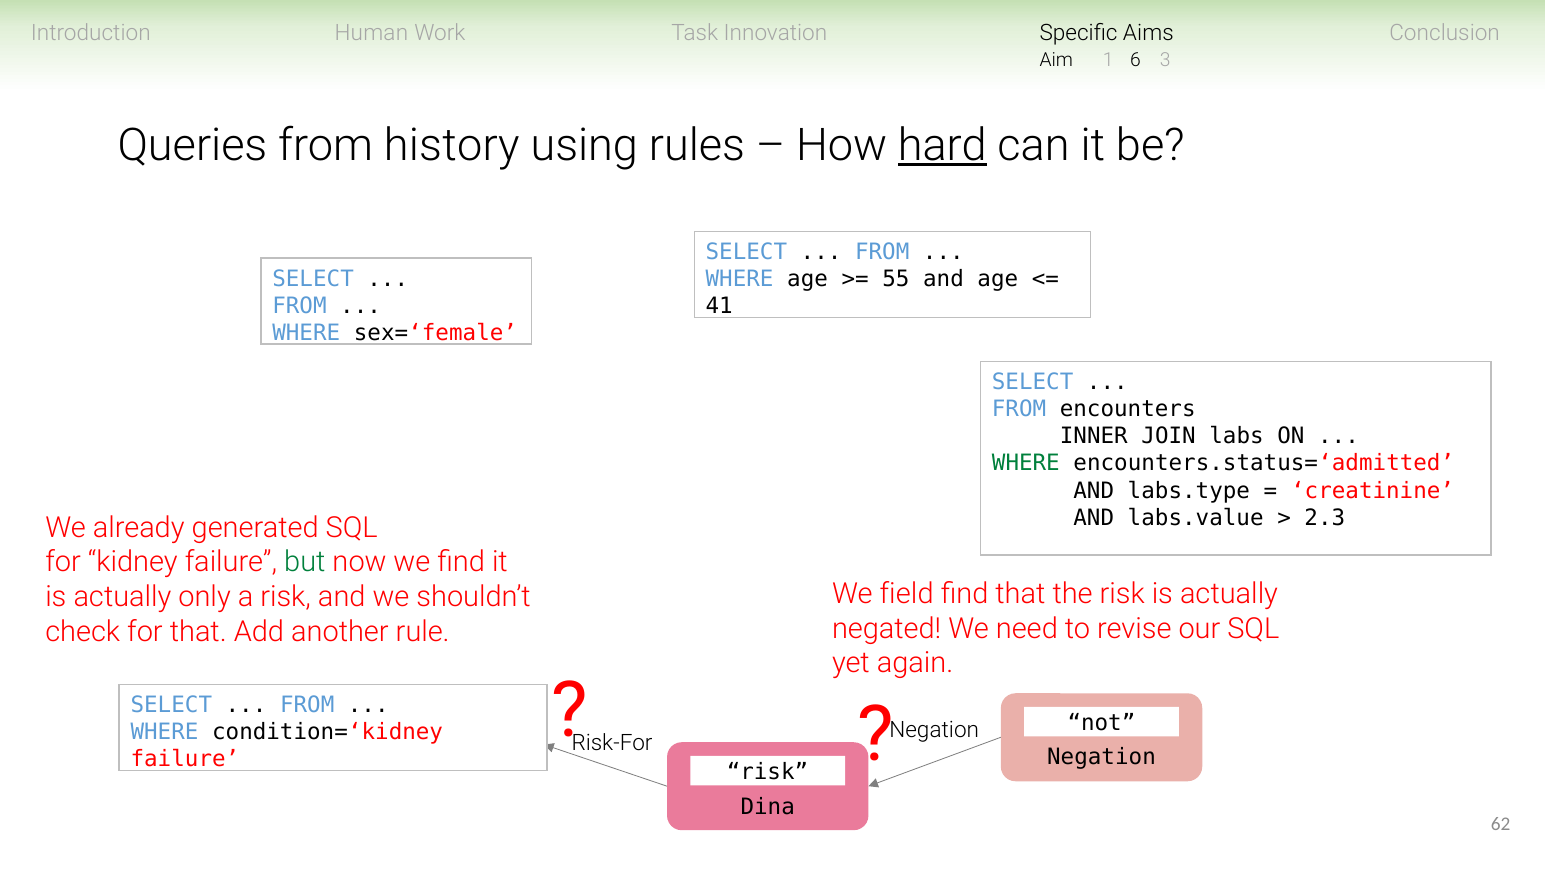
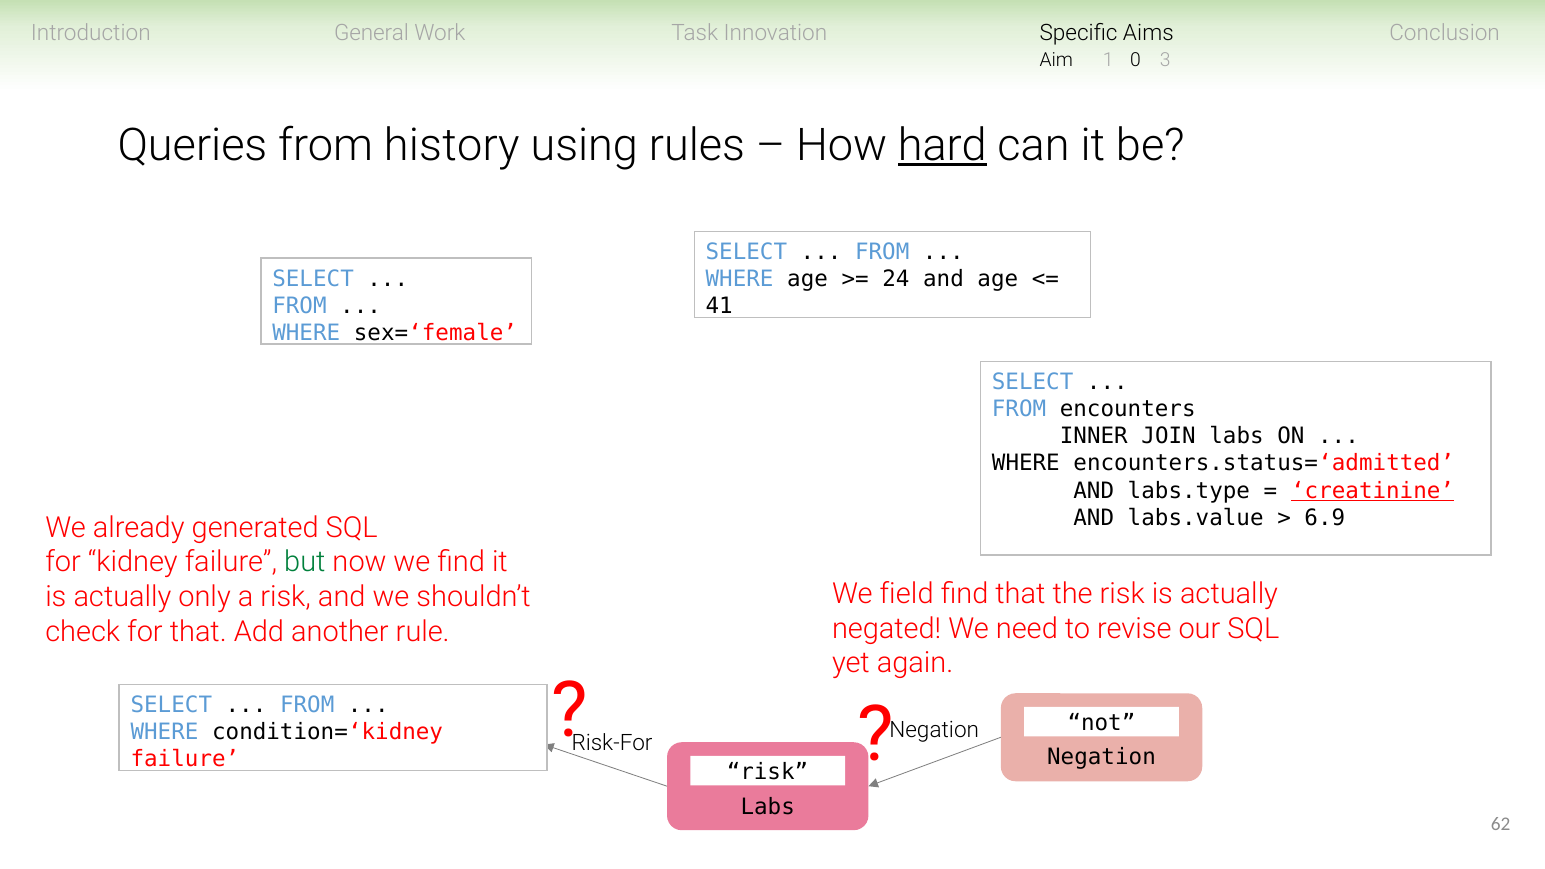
Human: Human -> General
6: 6 -> 0
55: 55 -> 24
WHERE at (1026, 464) colour: green -> black
creatinine underline: none -> present
2.3: 2.3 -> 6.9
Dina at (768, 807): Dina -> Labs
